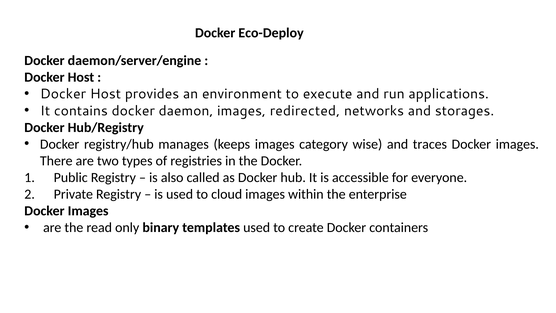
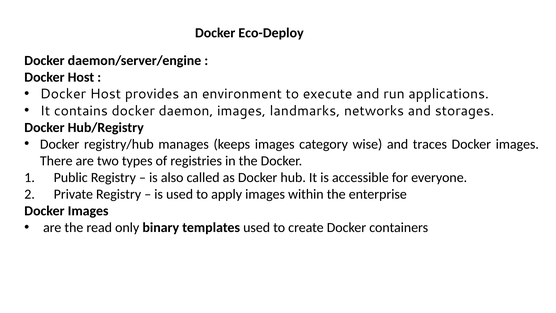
redirected: redirected -> landmarks
cloud: cloud -> apply
